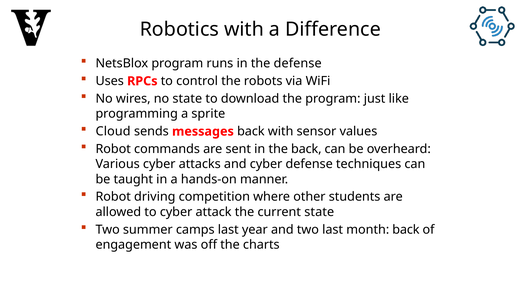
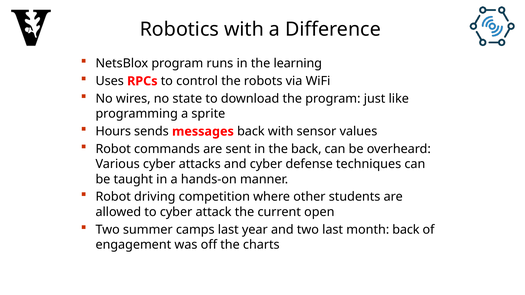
the defense: defense -> learning
Cloud: Cloud -> Hours
current state: state -> open
